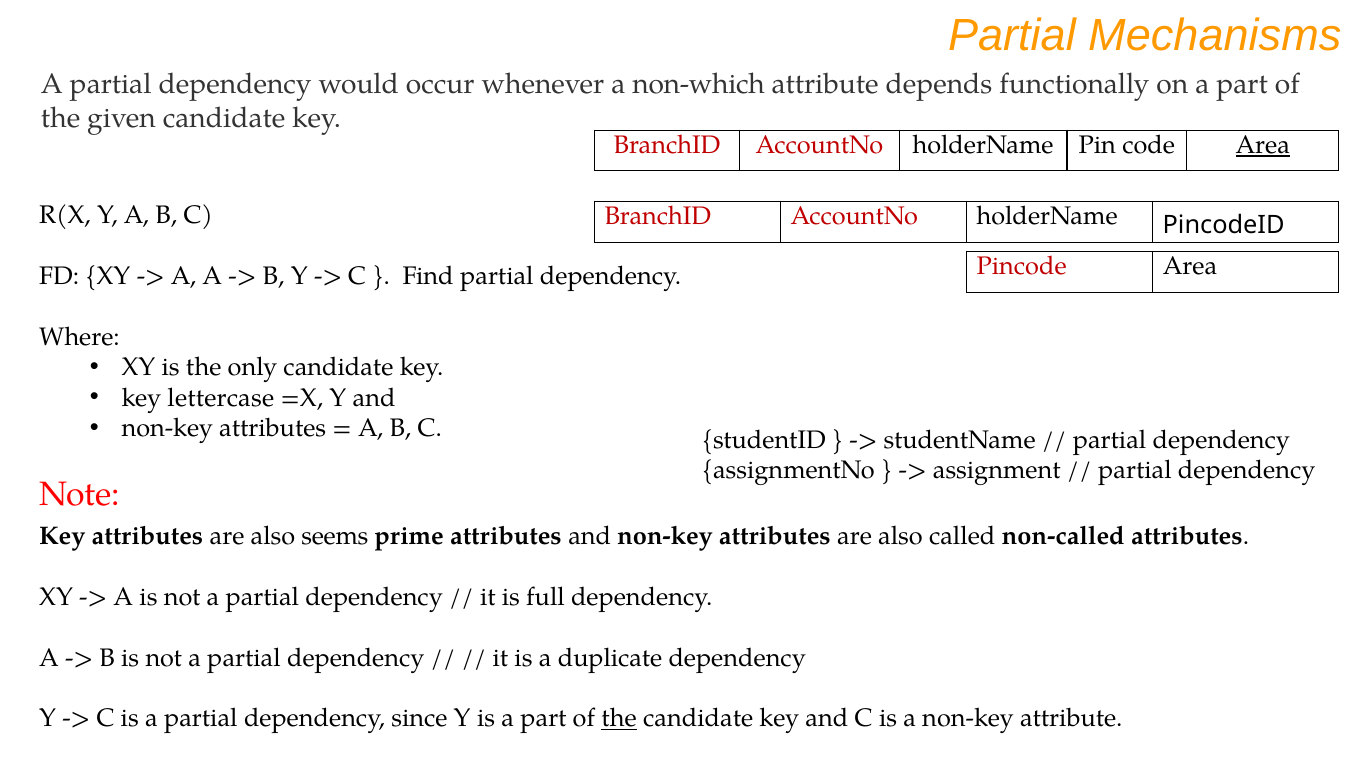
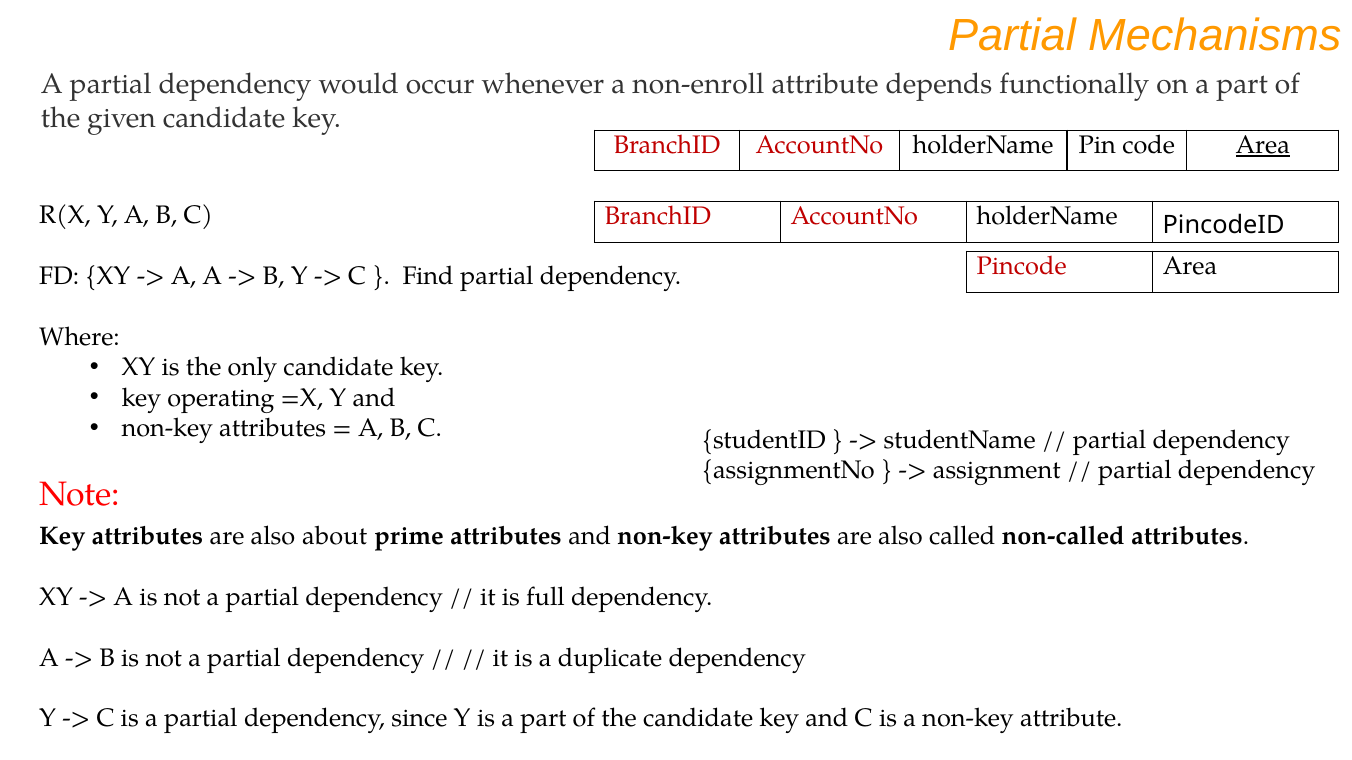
non-which: non-which -> non-enroll
lettercase: lettercase -> operating
seems: seems -> about
the at (619, 719) underline: present -> none
